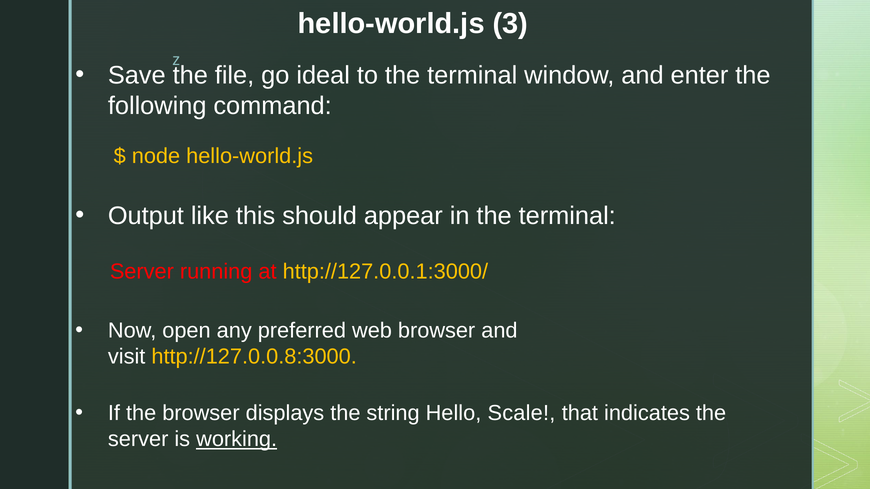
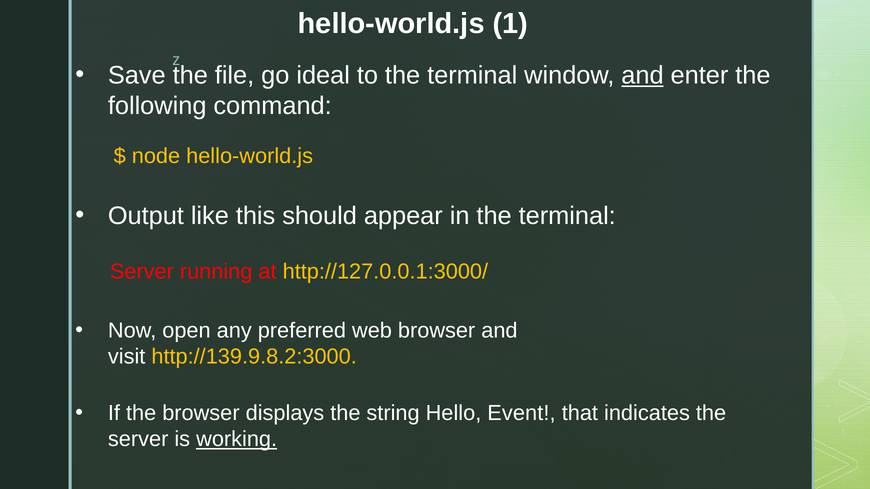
3: 3 -> 1
and at (643, 75) underline: none -> present
http://127.0.0.8:3000: http://127.0.0.8:3000 -> http://139.9.8.2:3000
Scale: Scale -> Event
